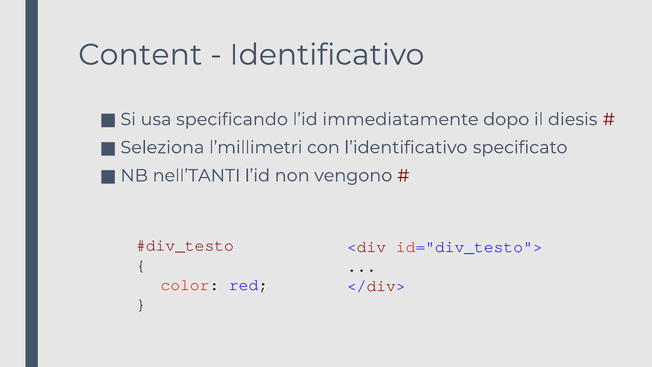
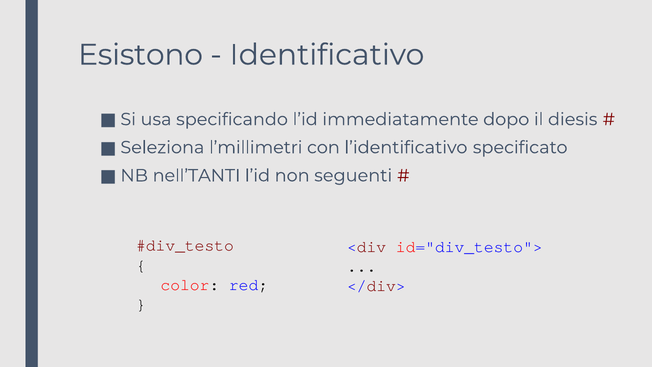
Content: Content -> Esistono
vengono: vengono -> seguenti
